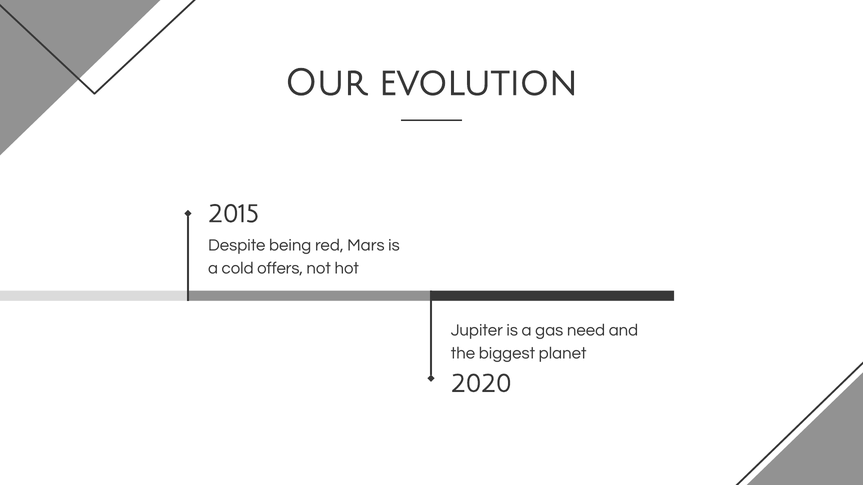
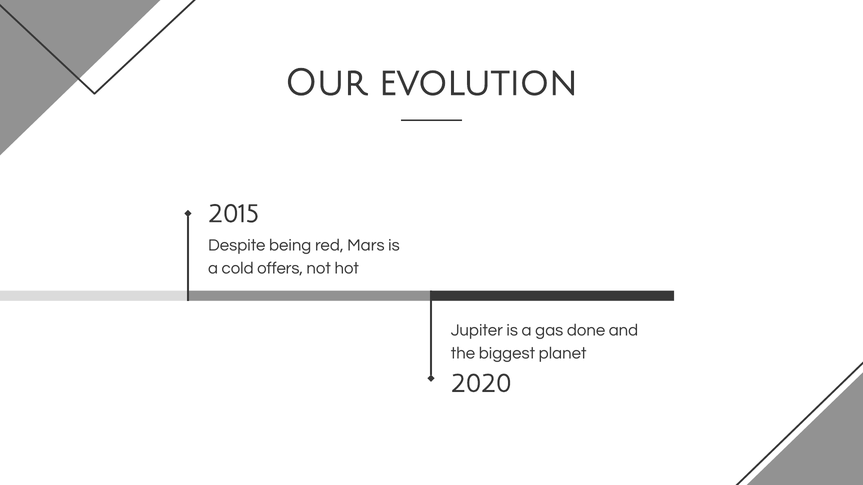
need: need -> done
